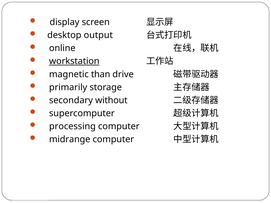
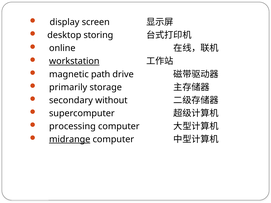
output: output -> storing
than: than -> path
midrange underline: none -> present
